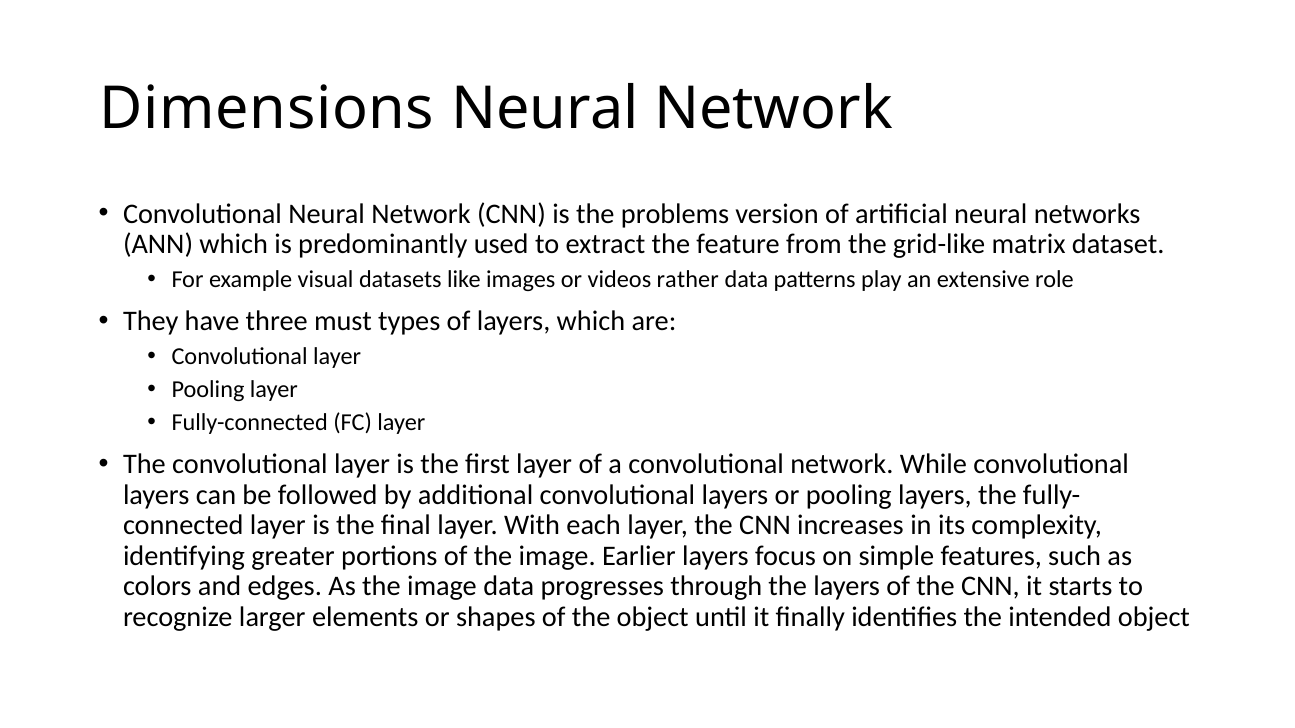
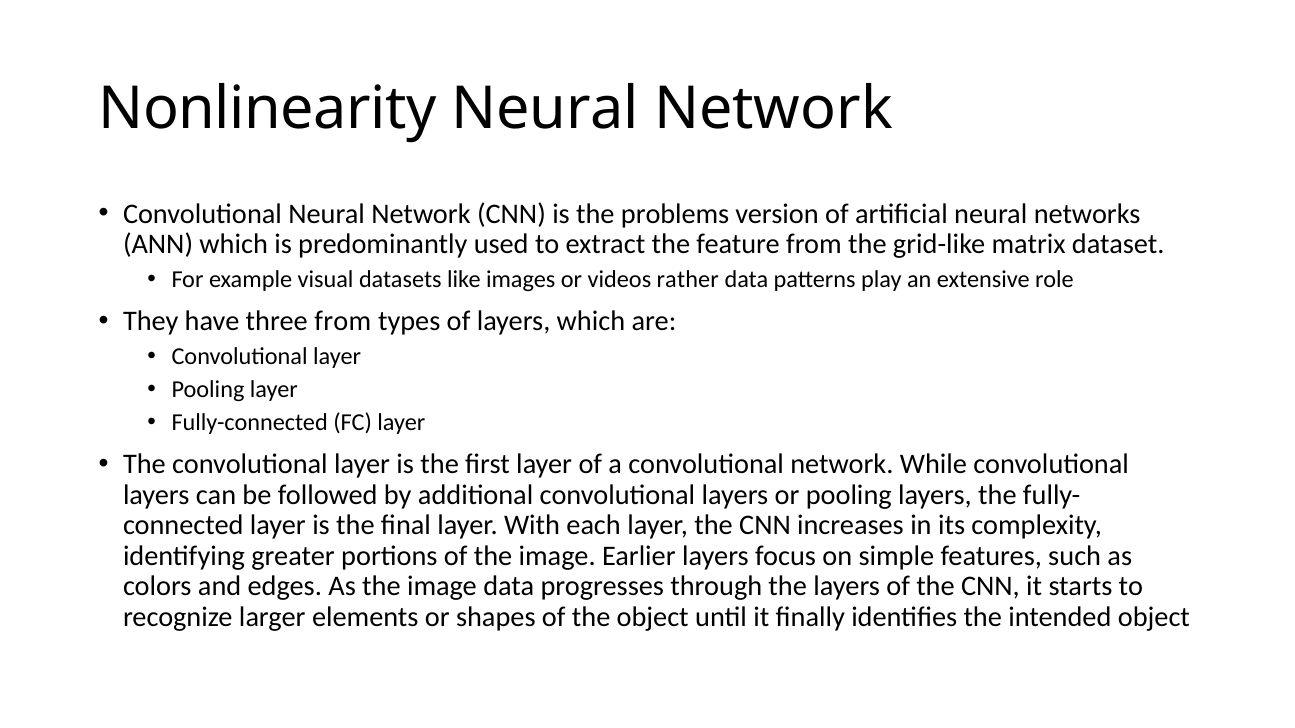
Dimensions: Dimensions -> Nonlinearity
three must: must -> from
